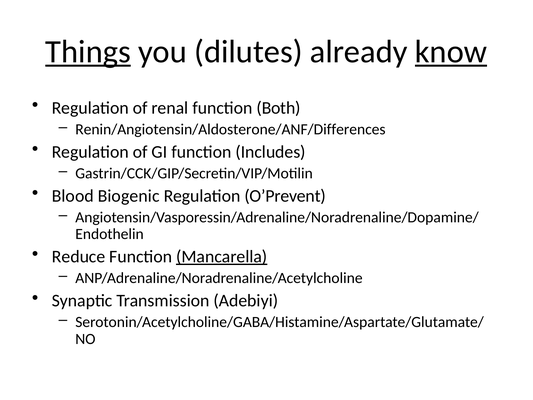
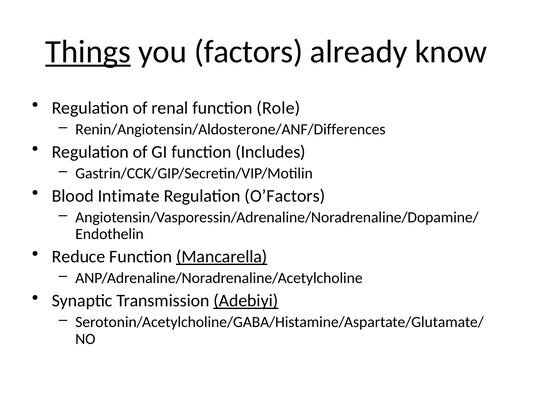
dilutes: dilutes -> factors
know underline: present -> none
Both: Both -> Role
Biogenic: Biogenic -> Intimate
O’Prevent: O’Prevent -> O’Factors
Adebiyi underline: none -> present
